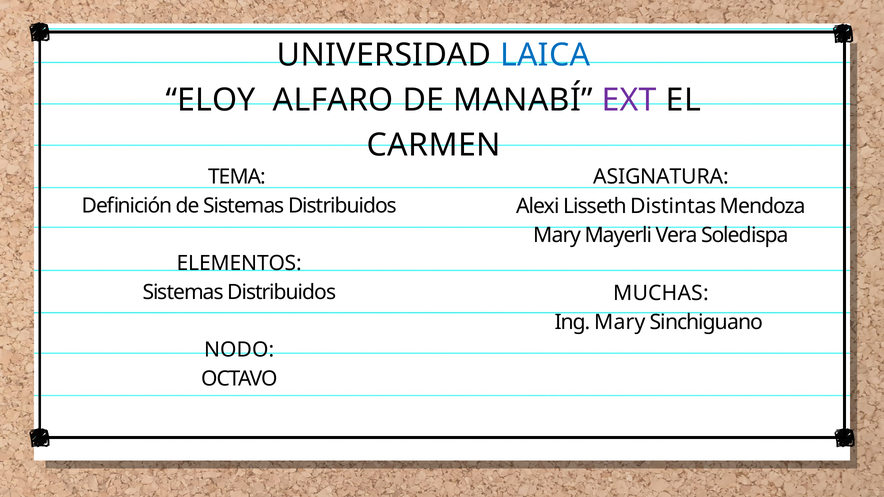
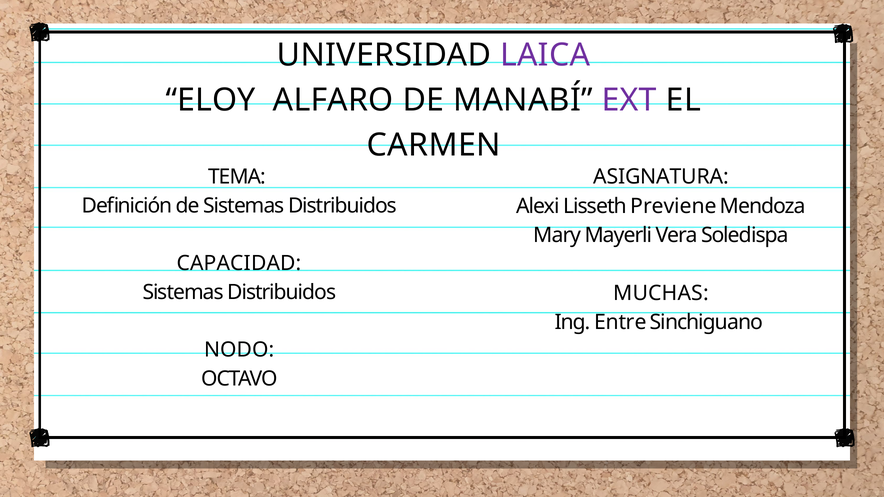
LAICA colour: blue -> purple
Distintas: Distintas -> Previene
ELEMENTOS: ELEMENTOS -> CAPACIDAD
Ing Mary: Mary -> Entre
